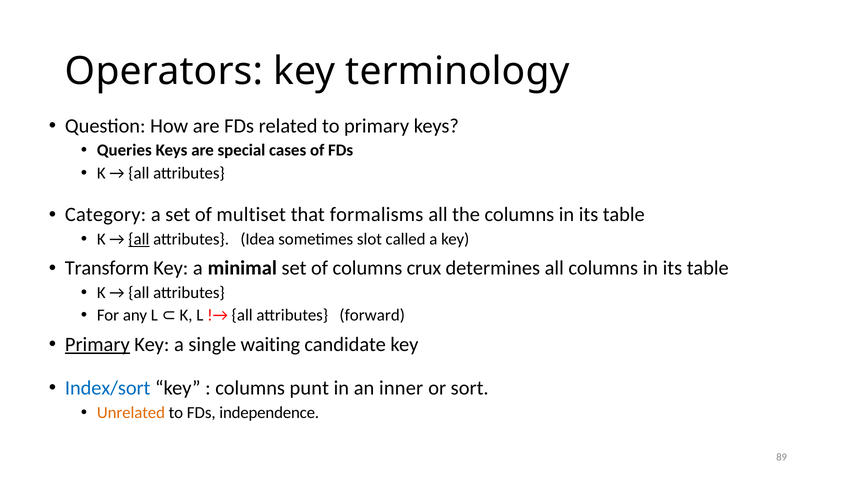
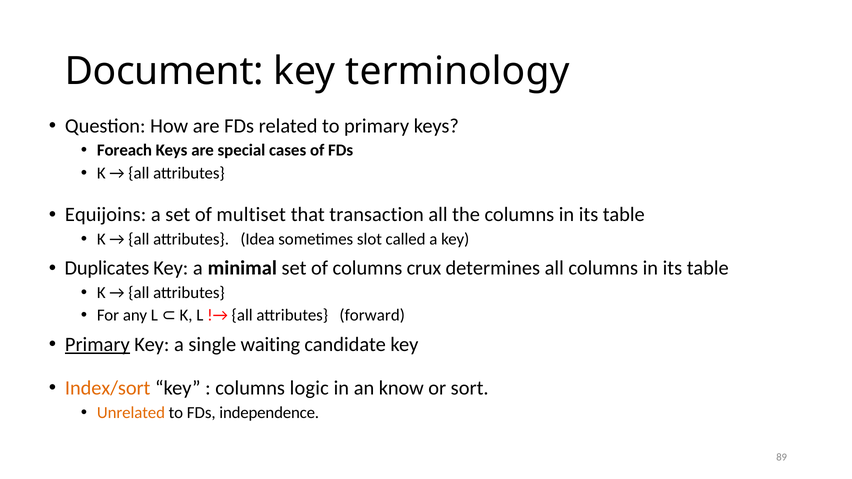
Operators: Operators -> Document
Queries: Queries -> Foreach
Category: Category -> Equijoins
formalisms: formalisms -> transaction
all at (139, 239) underline: present -> none
Transform: Transform -> Duplicates
Index/sort colour: blue -> orange
punt: punt -> logic
inner: inner -> know
